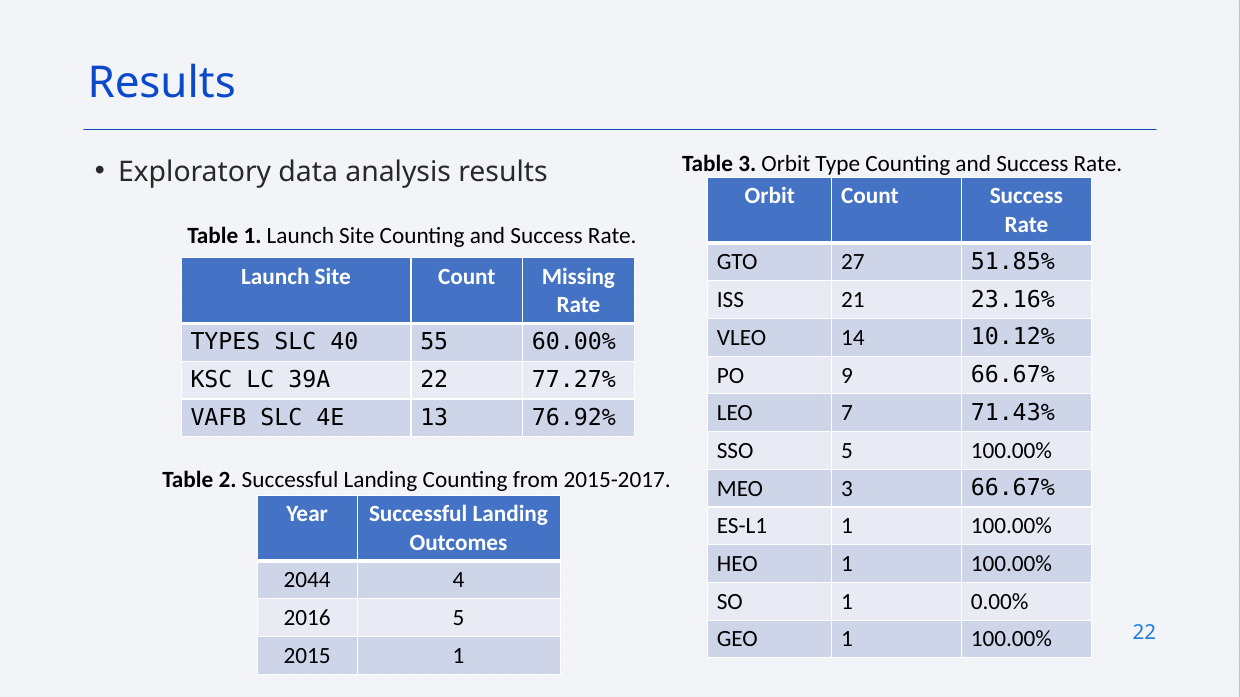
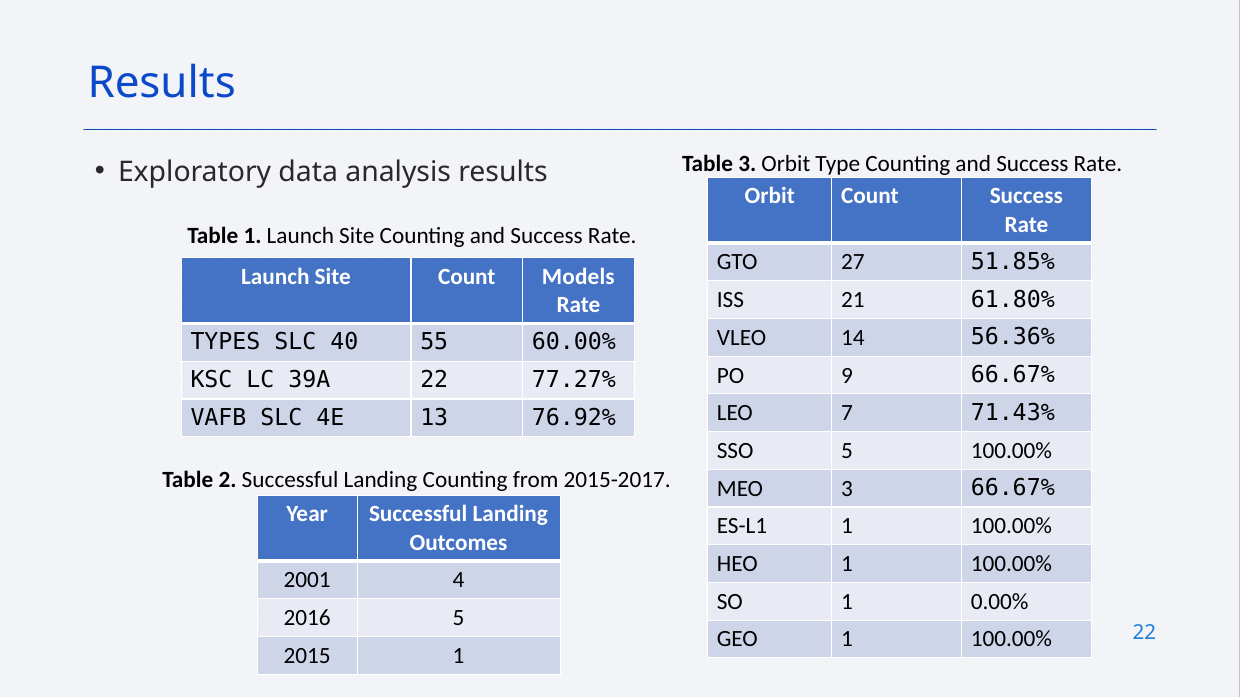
Missing: Missing -> Models
23.16%: 23.16% -> 61.80%
10.12%: 10.12% -> 56.36%
2044: 2044 -> 2001
